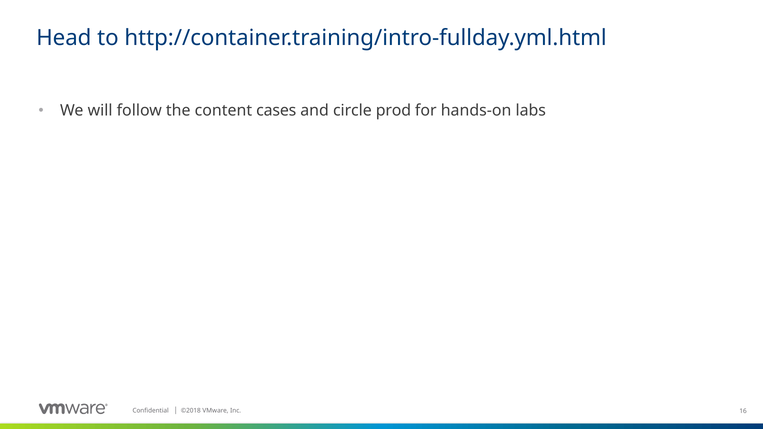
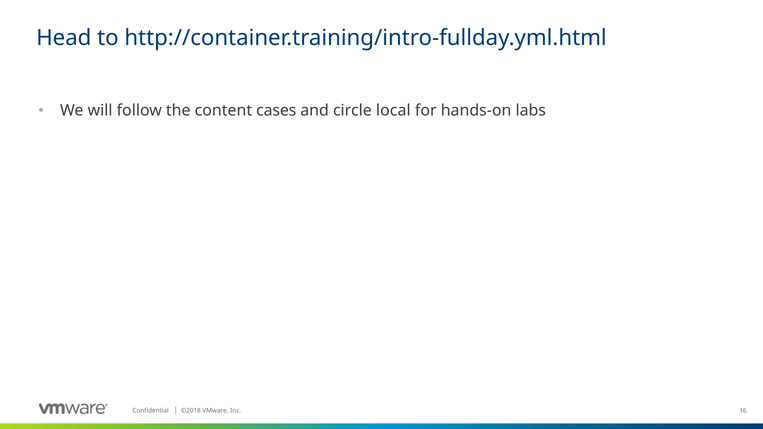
prod: prod -> local
